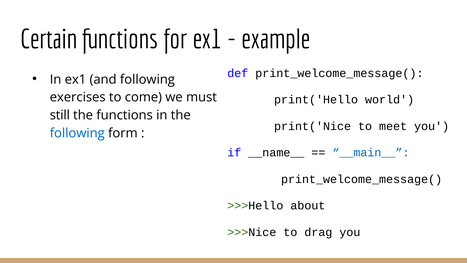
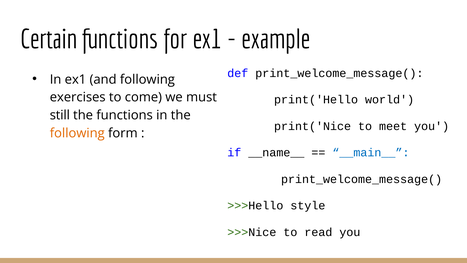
following at (77, 133) colour: blue -> orange
about: about -> style
drag: drag -> read
